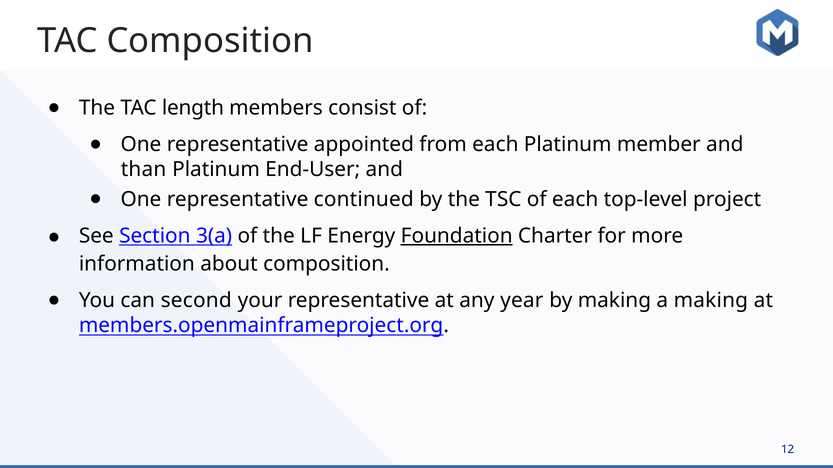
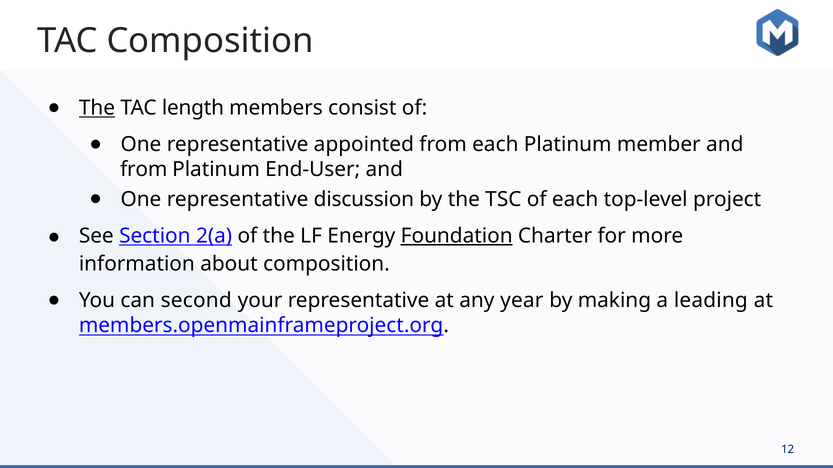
The at (97, 108) underline: none -> present
than at (144, 170): than -> from
continued: continued -> discussion
3(a: 3(a -> 2(a
a making: making -> leading
